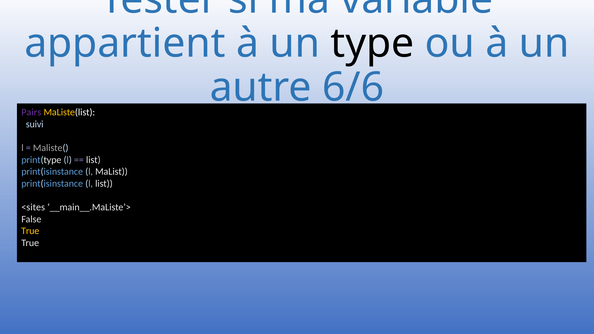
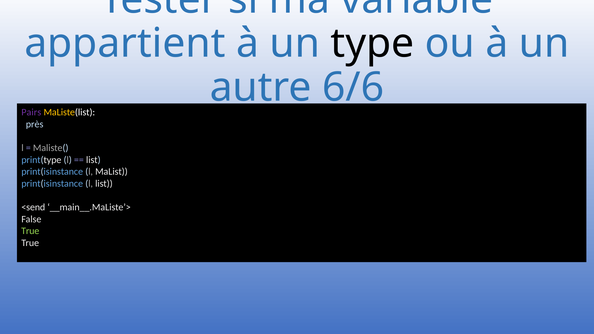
suivi: suivi -> près
<sites: <sites -> <send
True at (30, 231) colour: yellow -> light green
